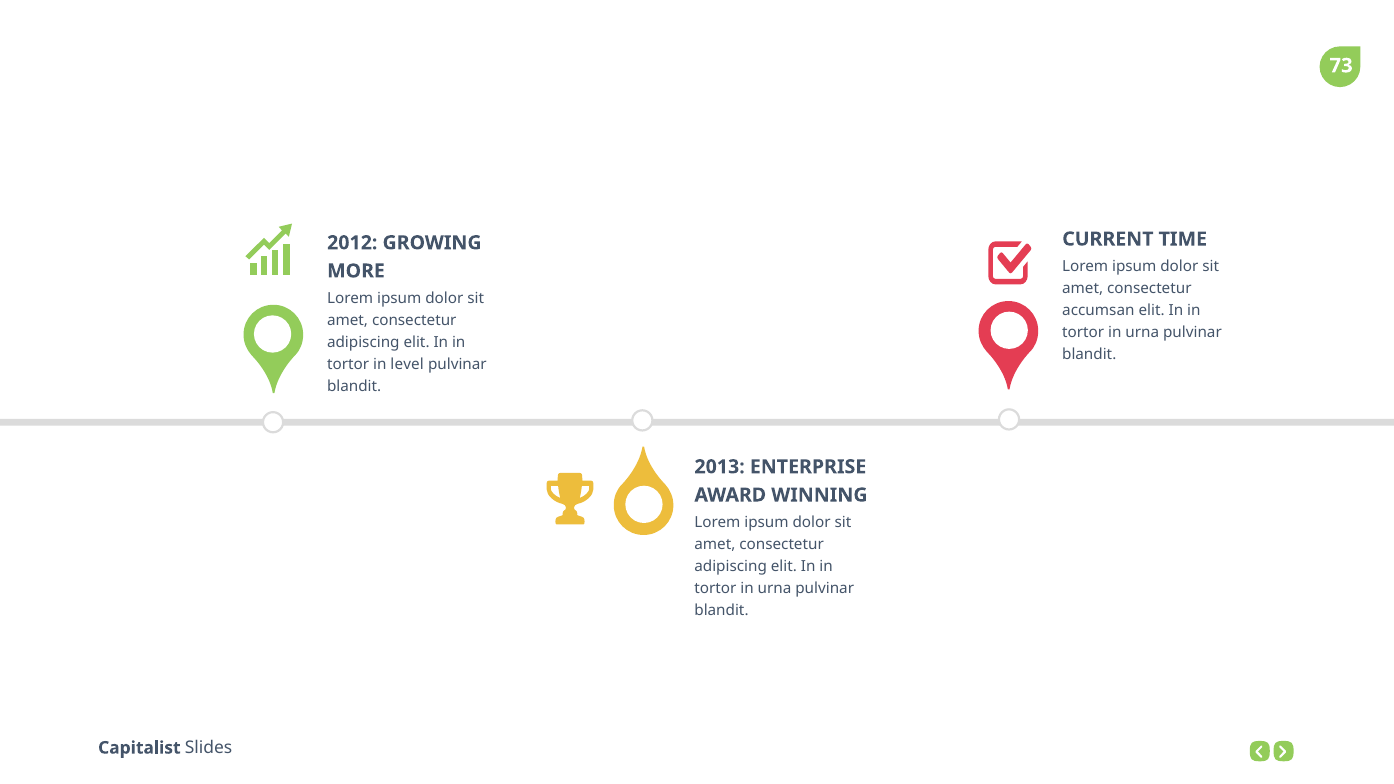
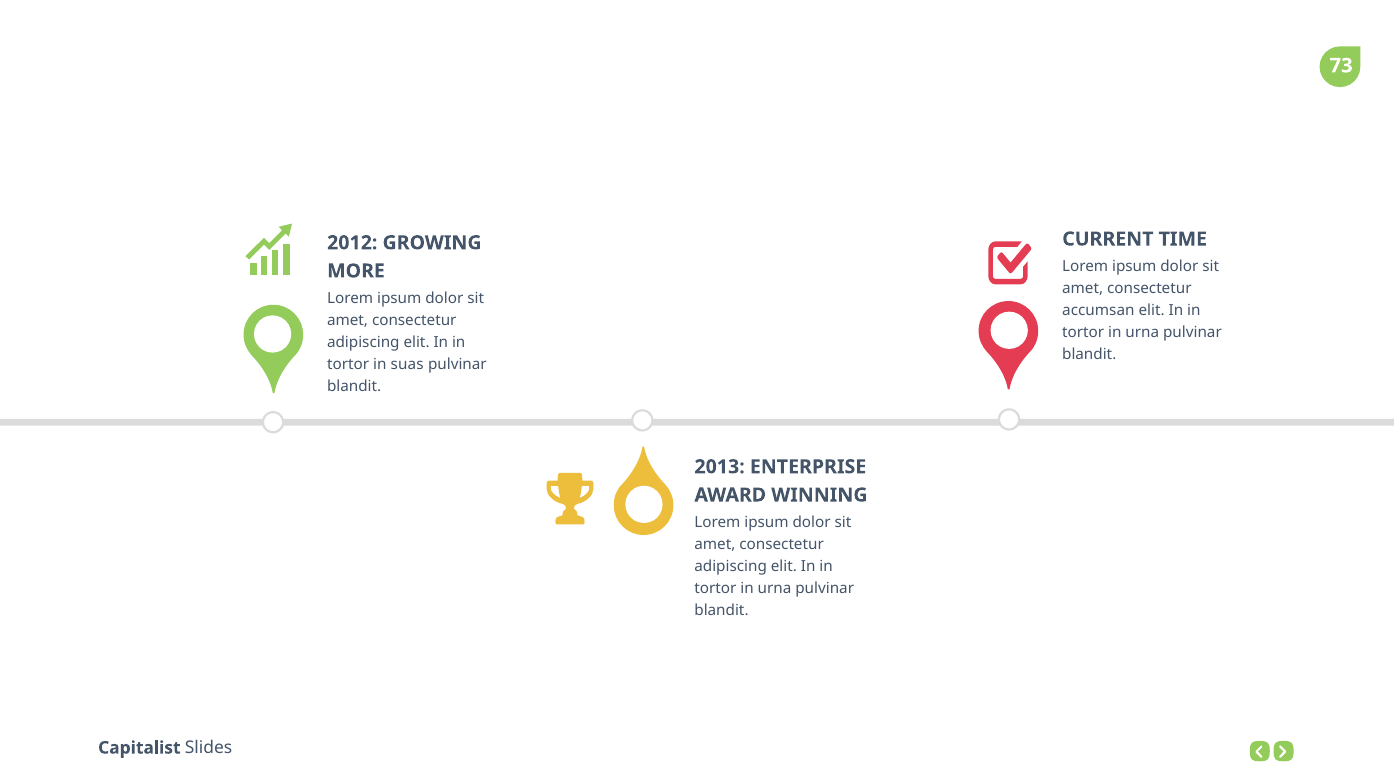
level: level -> suas
